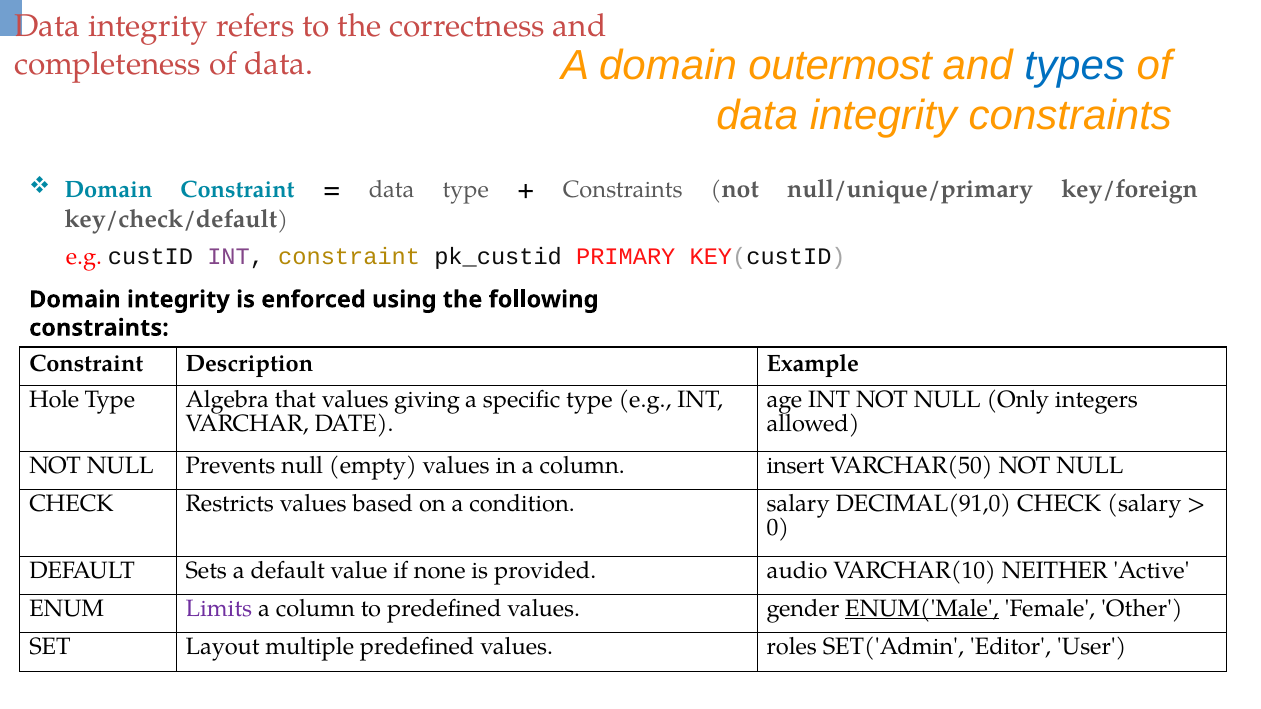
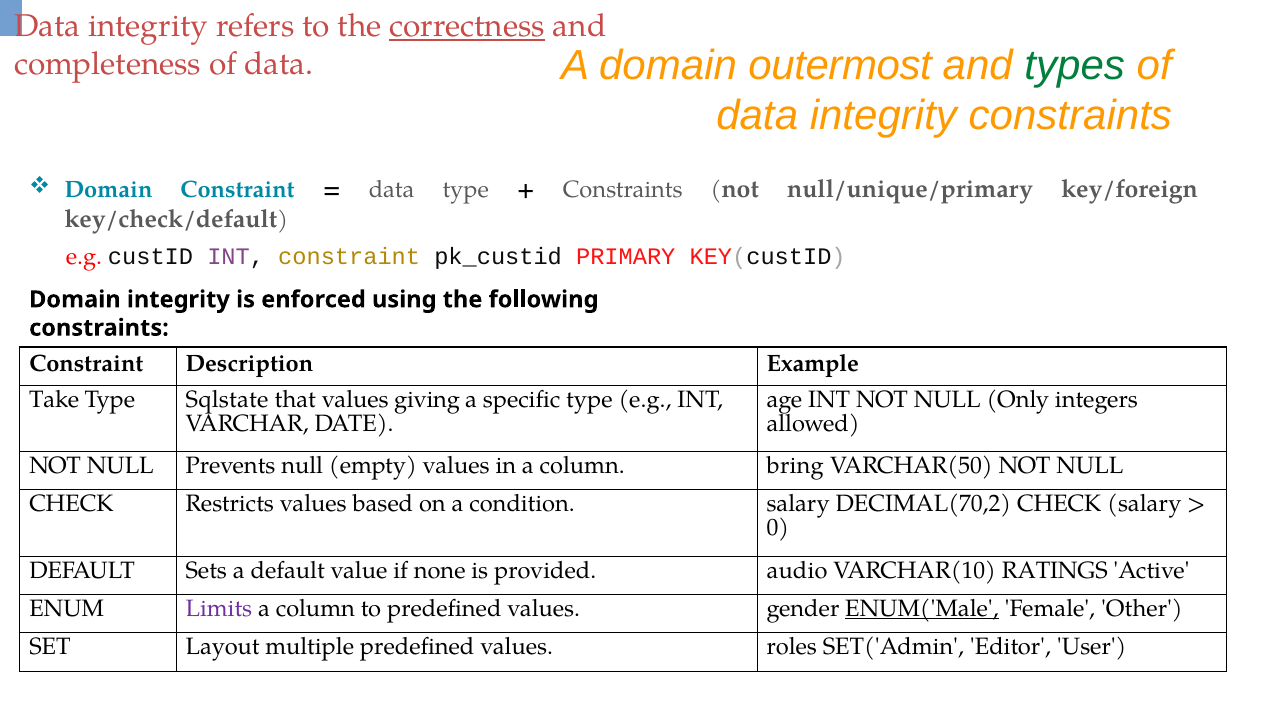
correctness underline: none -> present
types colour: blue -> green
Hole: Hole -> Take
Algebra: Algebra -> Sqlstate
insert: insert -> bring
DECIMAL(91,0: DECIMAL(91,0 -> DECIMAL(70,2
NEITHER: NEITHER -> RATINGS
